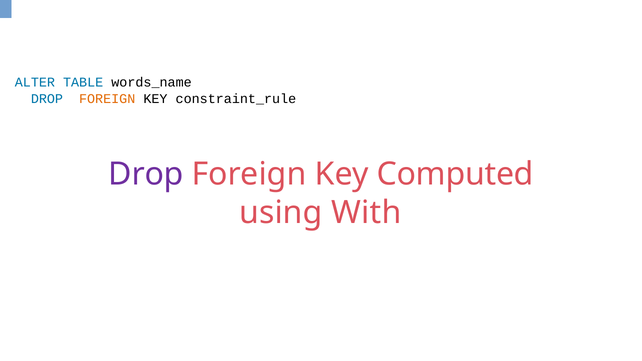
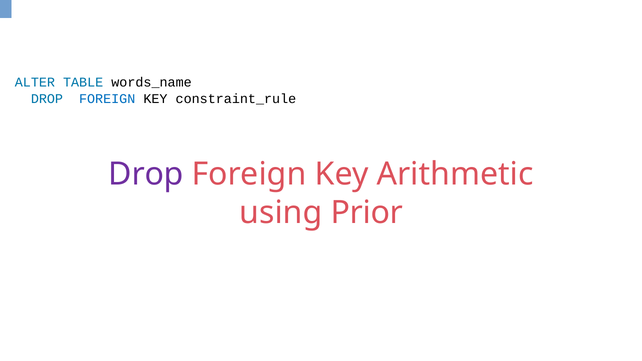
FOREIGN at (107, 99) colour: orange -> blue
Computed: Computed -> Arithmetic
With: With -> Prior
